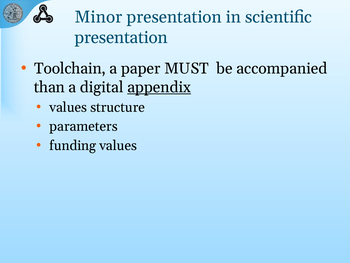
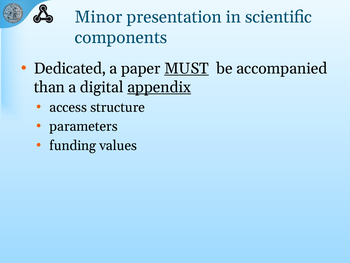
presentation at (121, 38): presentation -> components
Toolchain: Toolchain -> Dedicated
MUST underline: none -> present
values at (68, 107): values -> access
